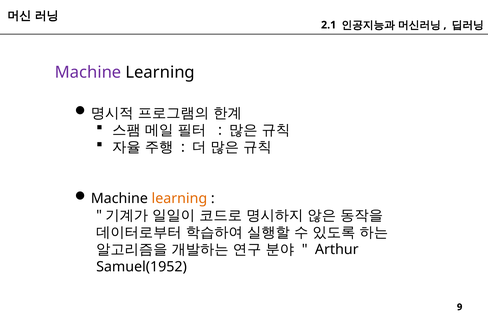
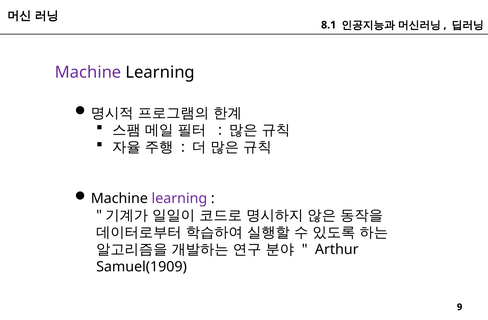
2.1: 2.1 -> 8.1
learning at (179, 199) colour: orange -> purple
Samuel(1952: Samuel(1952 -> Samuel(1909
